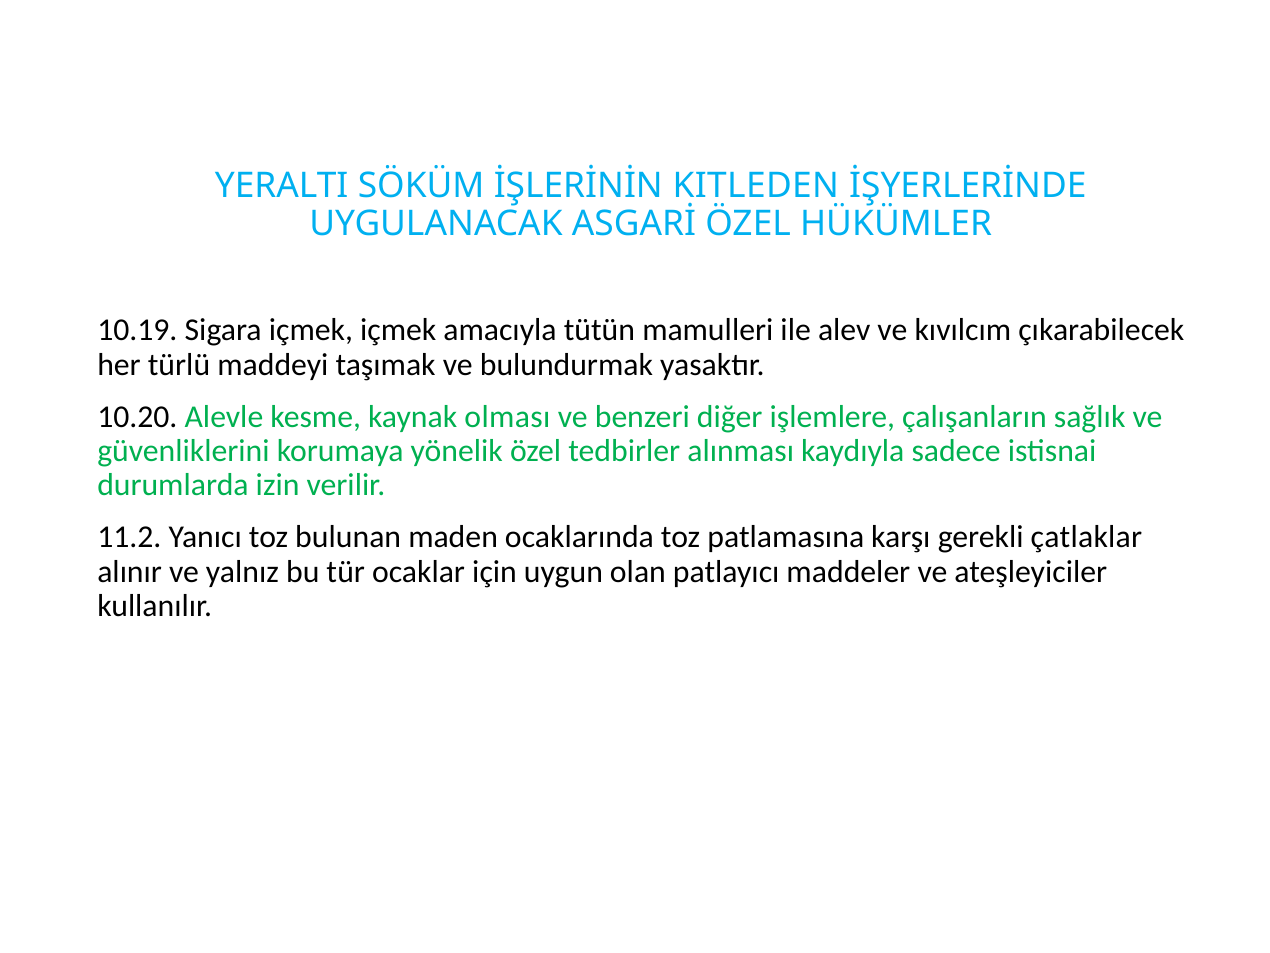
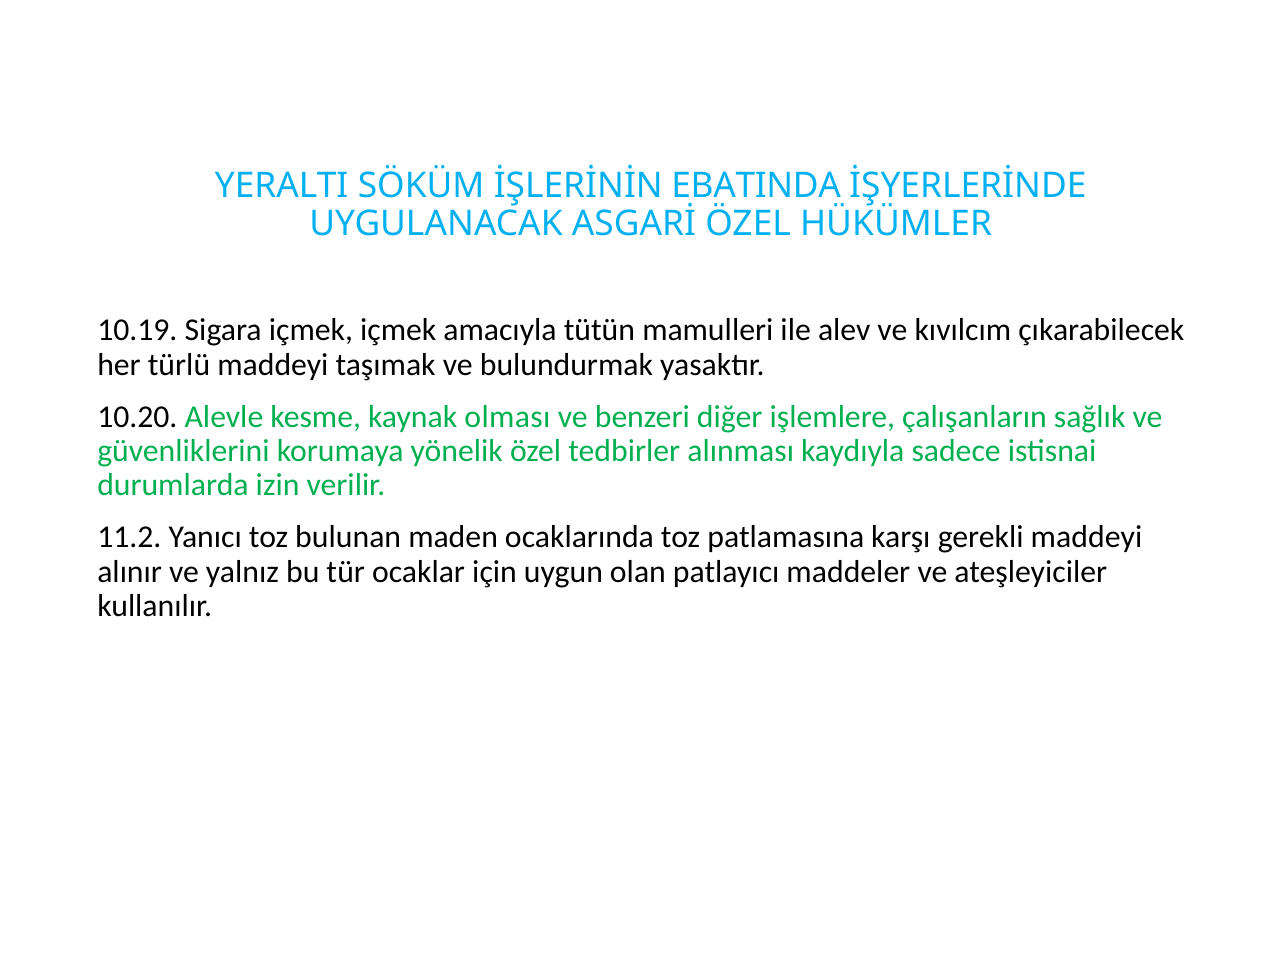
KITLEDEN: KITLEDEN -> EBATINDA
gerekli çatlaklar: çatlaklar -> maddeyi
